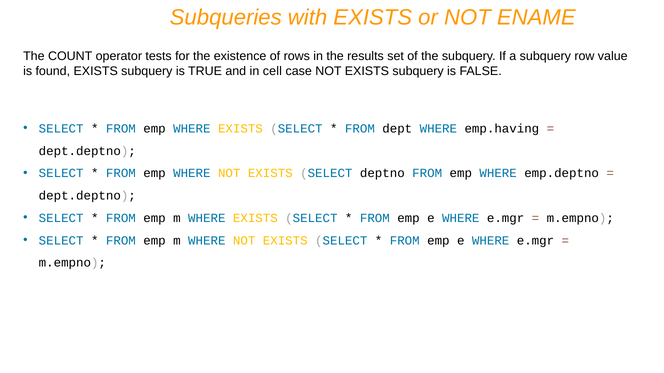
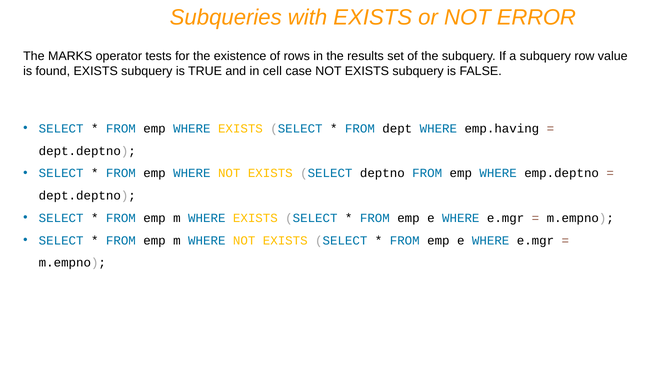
ENAME: ENAME -> ERROR
COUNT: COUNT -> MARKS
